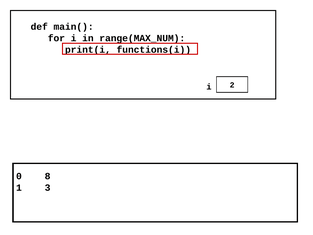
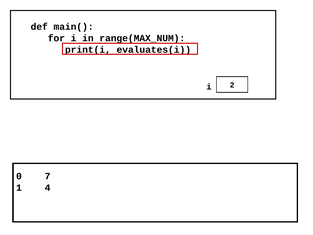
functions(i: functions(i -> evaluates(i
8: 8 -> 7
3: 3 -> 4
